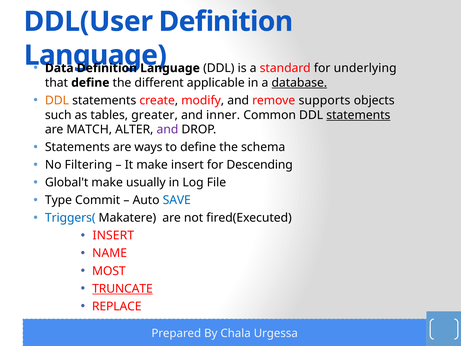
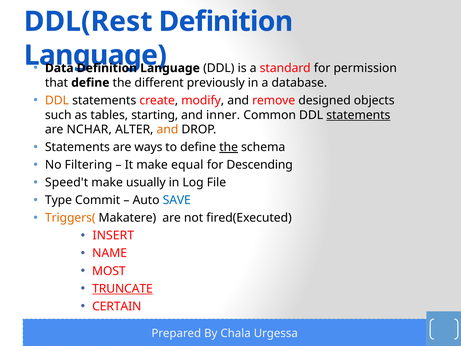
DDL(User: DDL(User -> DDL(Rest
underlying: underlying -> permission
applicable: applicable -> previously
database underline: present -> none
supports: supports -> designed
greater: greater -> starting
MATCH: MATCH -> NCHAR
and at (167, 130) colour: purple -> orange
the at (229, 147) underline: none -> present
make insert: insert -> equal
Global't: Global't -> Speed't
Triggers( colour: blue -> orange
REPLACE: REPLACE -> CERTAIN
